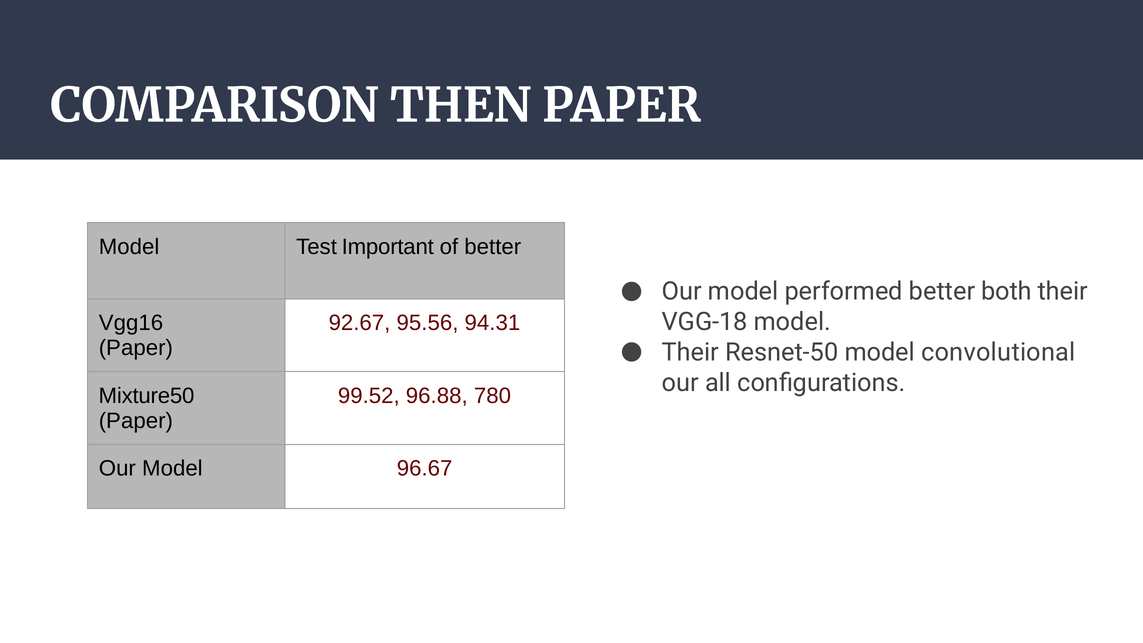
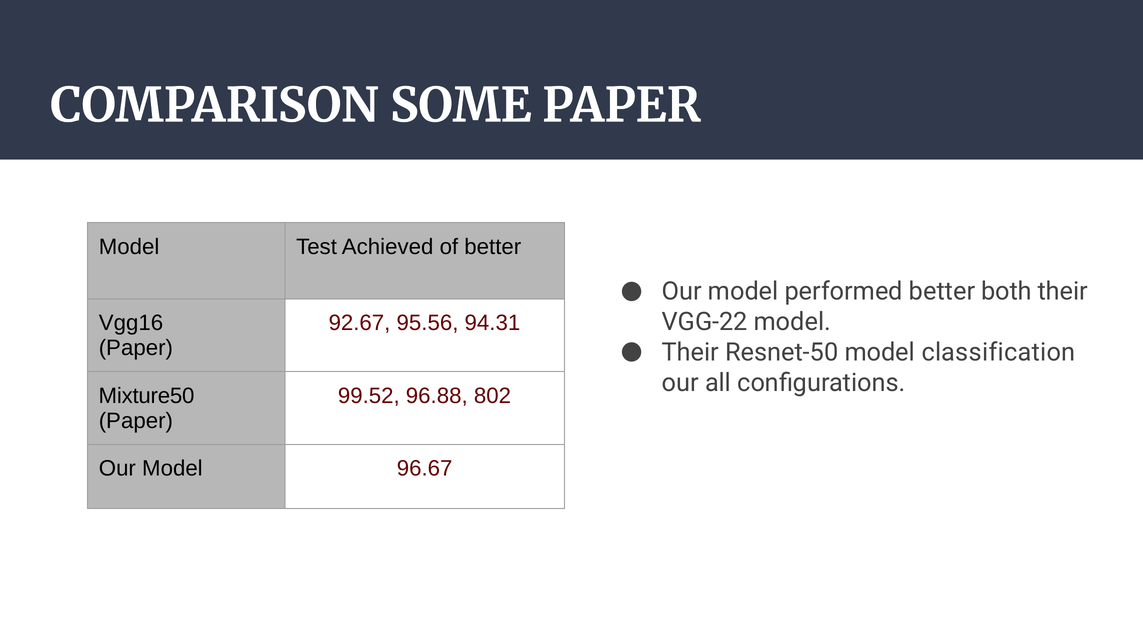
THEN: THEN -> SOME
Important: Important -> Achieved
VGG-18: VGG-18 -> VGG-22
convolutional: convolutional -> classification
780: 780 -> 802
